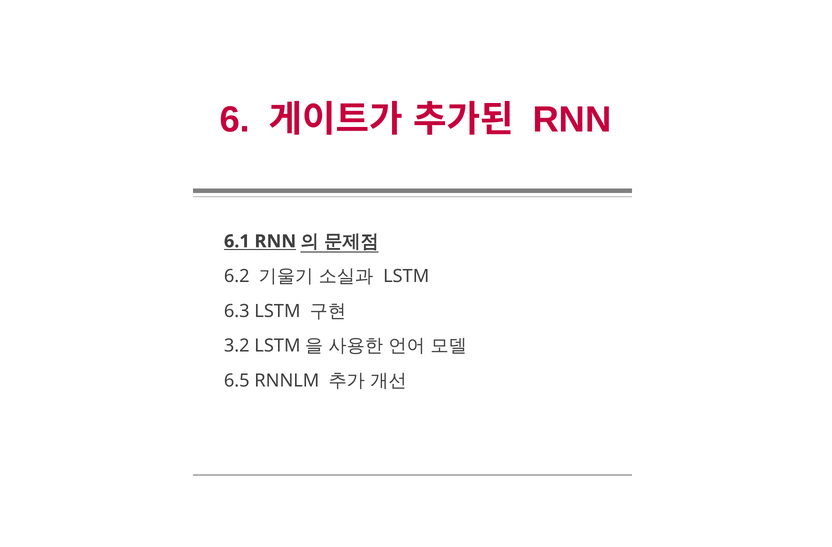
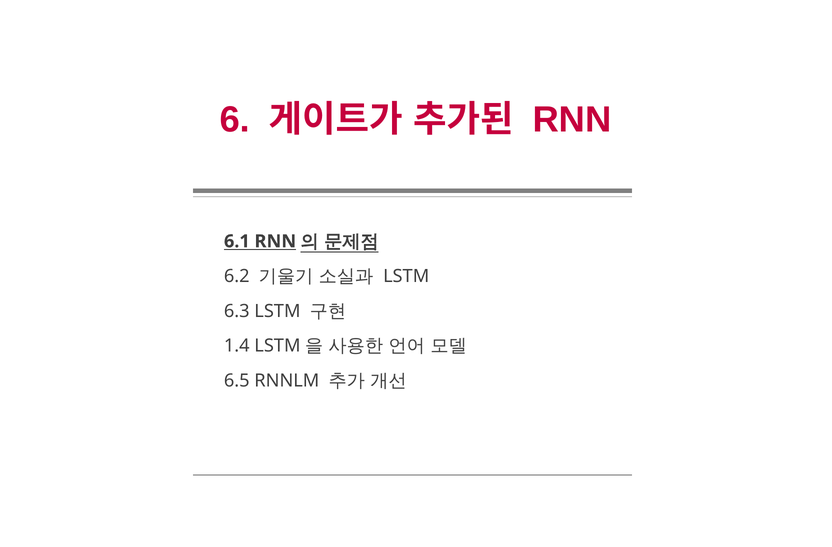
3.2: 3.2 -> 1.4
